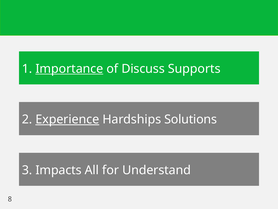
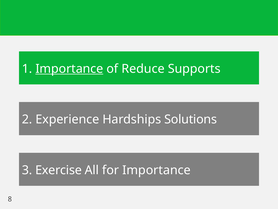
Discuss: Discuss -> Reduce
Experience underline: present -> none
Impacts: Impacts -> Exercise
for Understand: Understand -> Importance
